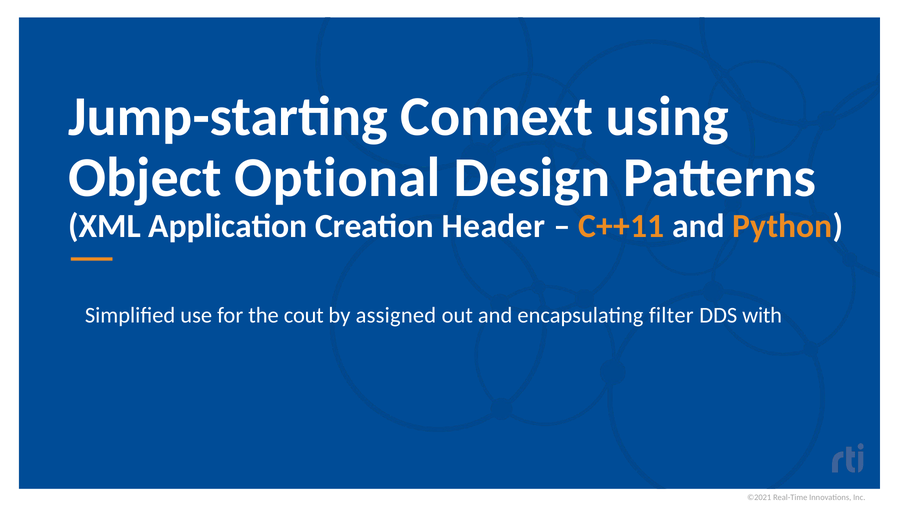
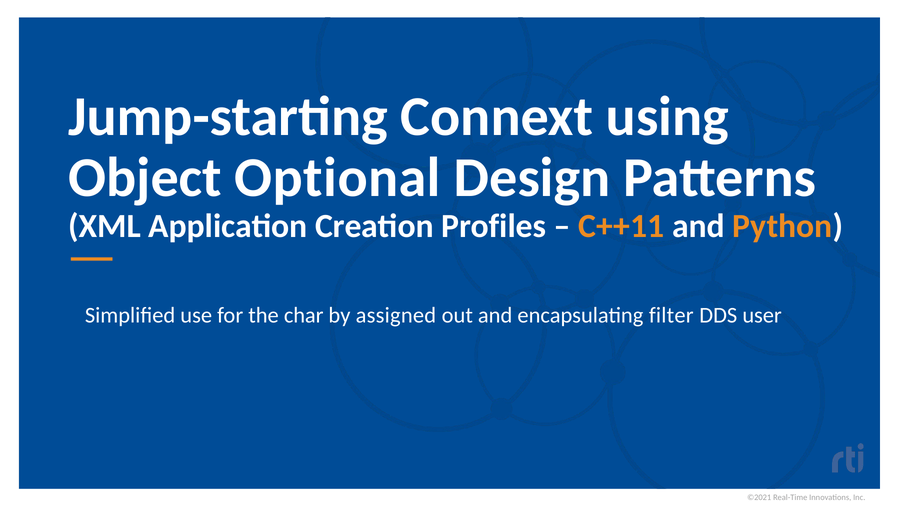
Header: Header -> Profiles
cout: cout -> char
with: with -> user
